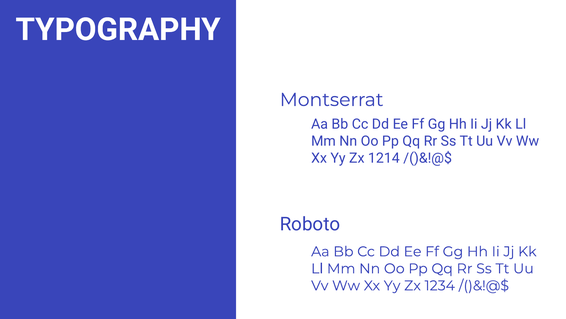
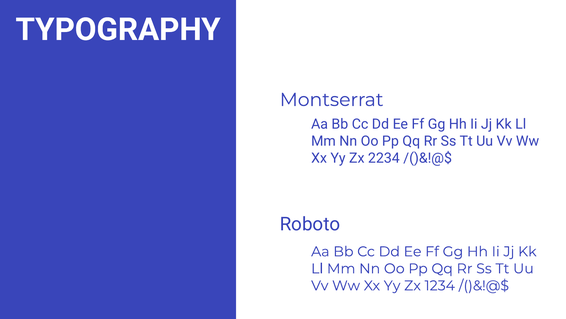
1214: 1214 -> 2234
